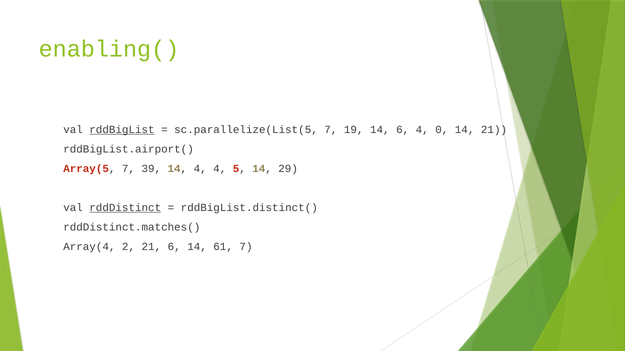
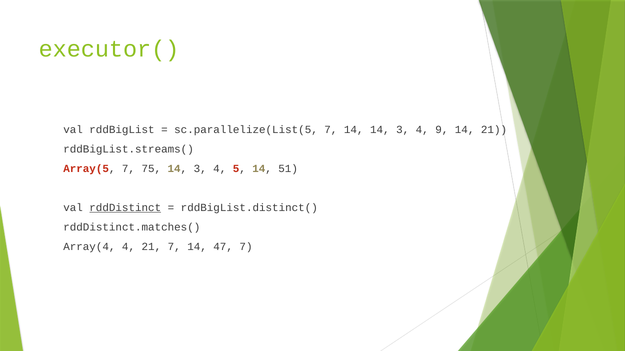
enabling(: enabling( -> executor(
rddBigList underline: present -> none
sc.parallelize(List(5 7 19: 19 -> 14
6 at (403, 130): 6 -> 3
0: 0 -> 9
rddBigList.airport(: rddBigList.airport( -> rddBigList.streams(
39: 39 -> 75
4 at (200, 169): 4 -> 3
29: 29 -> 51
Array(4 2: 2 -> 4
21 6: 6 -> 7
61: 61 -> 47
